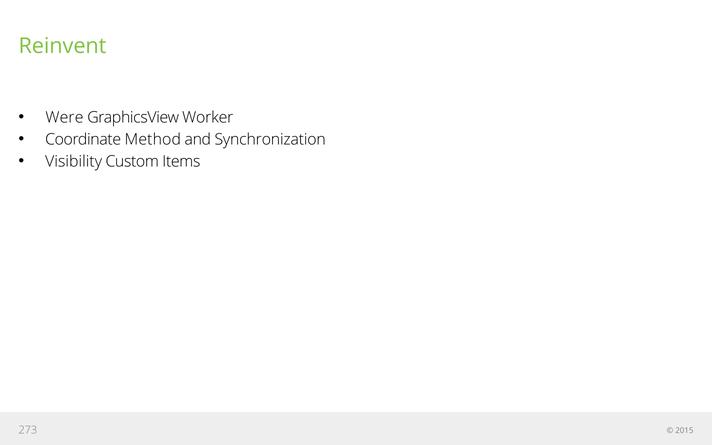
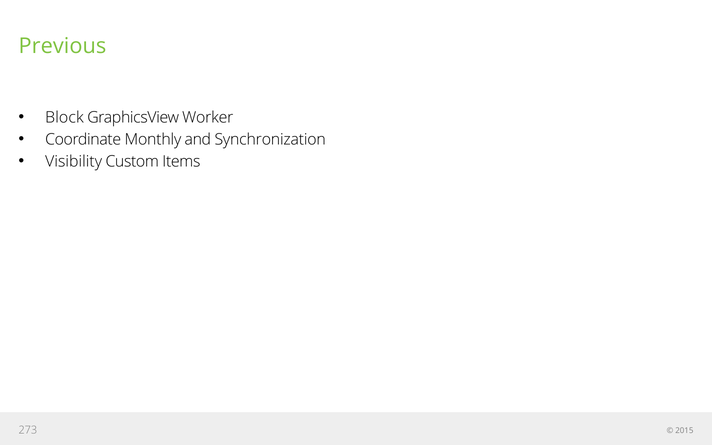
Reinvent: Reinvent -> Previous
Were: Were -> Block
Method: Method -> Monthly
